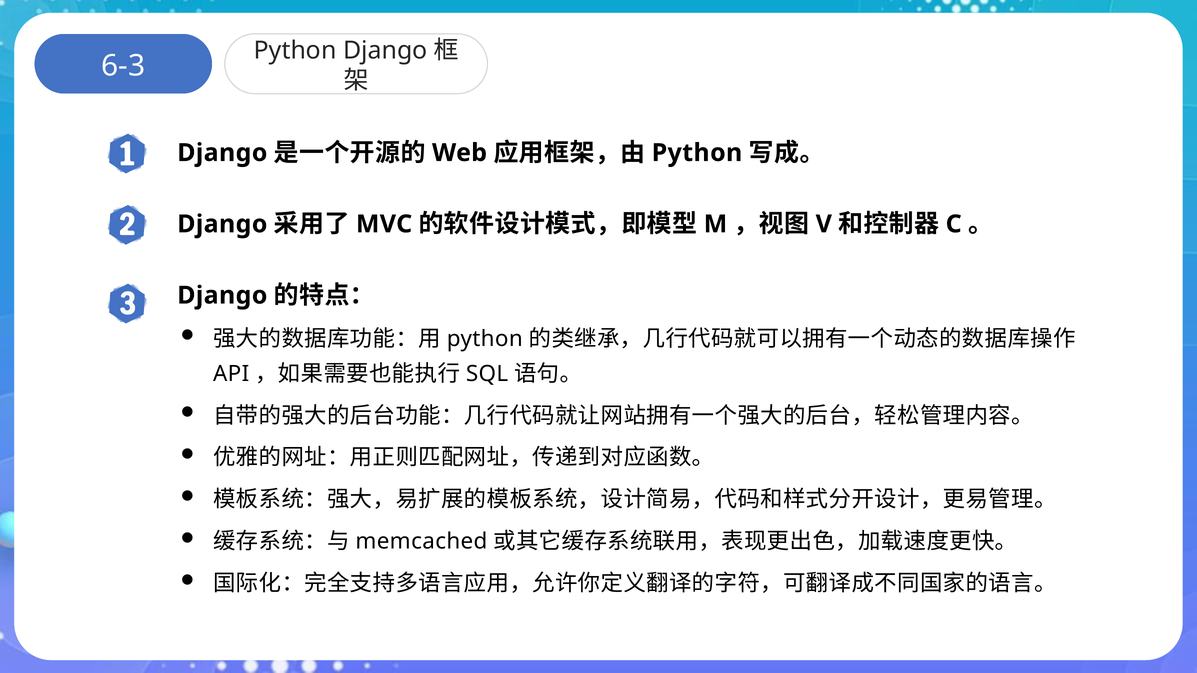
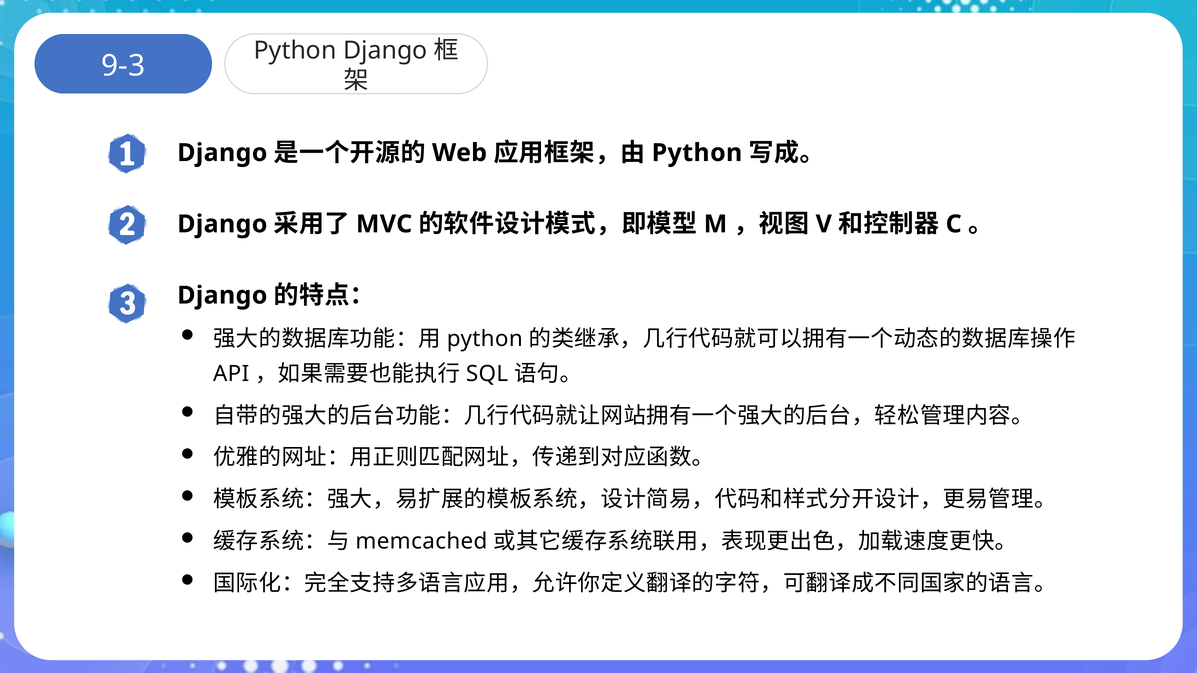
6-3: 6-3 -> 9-3
